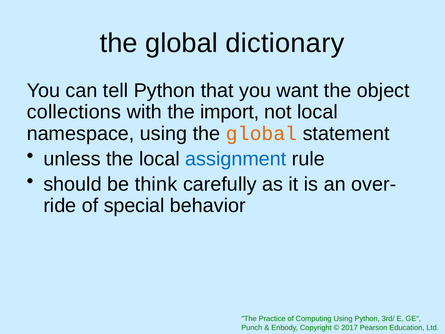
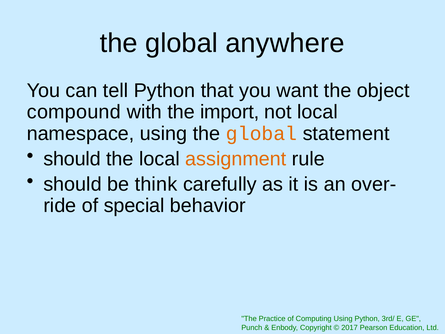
dictionary: dictionary -> anywhere
collections: collections -> compound
unless at (72, 159): unless -> should
assignment colour: blue -> orange
